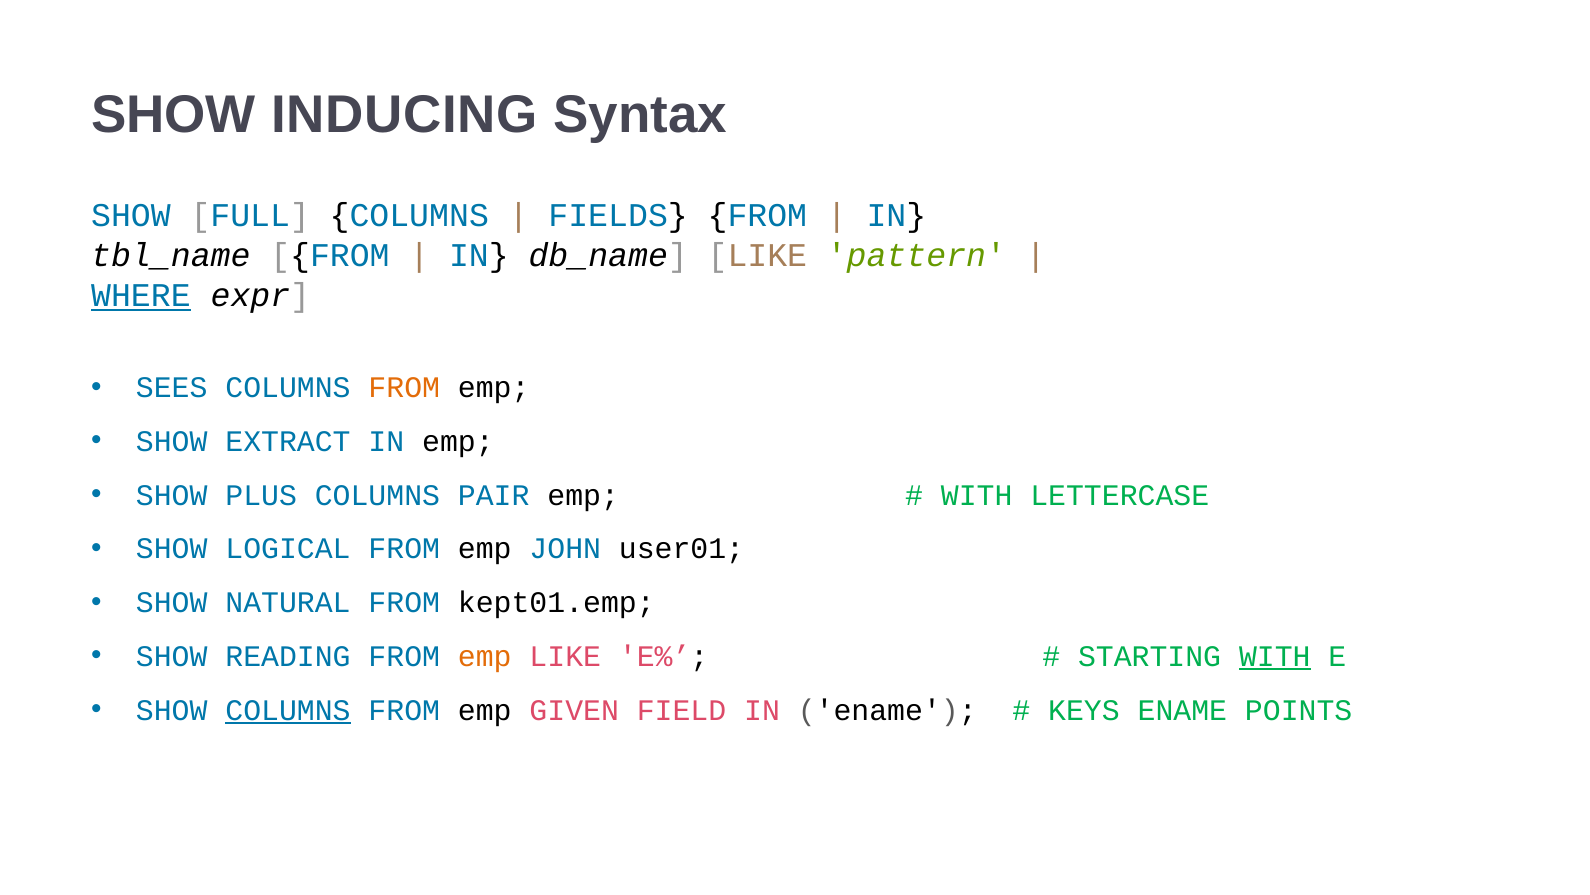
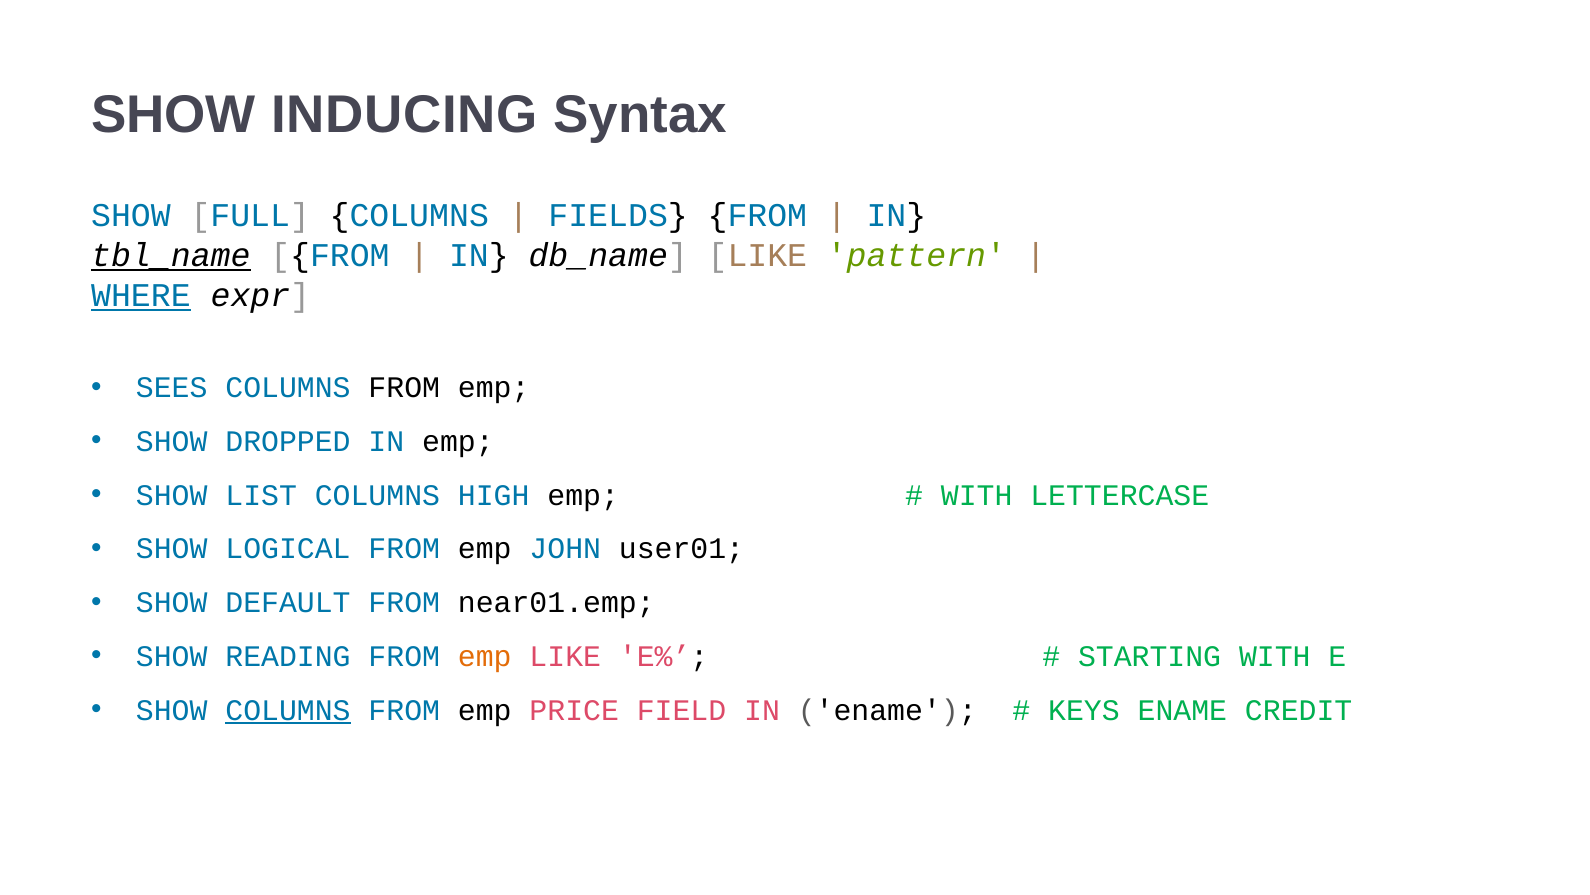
tbl_name underline: none -> present
FROM at (404, 388) colour: orange -> black
EXTRACT: EXTRACT -> DROPPED
PLUS: PLUS -> LIST
PAIR: PAIR -> HIGH
NATURAL: NATURAL -> DEFAULT
kept01.emp: kept01.emp -> near01.emp
WITH at (1275, 656) underline: present -> none
GIVEN: GIVEN -> PRICE
POINTS: POINTS -> CREDIT
